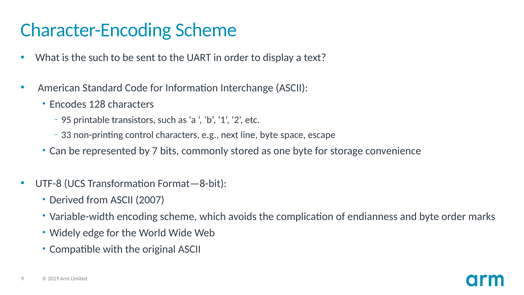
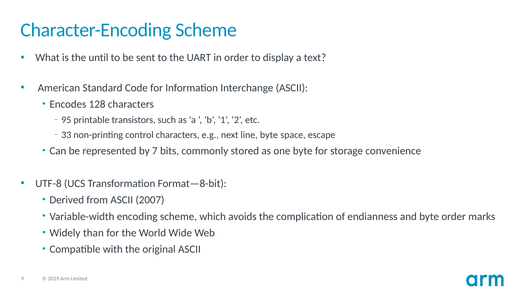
the such: such -> until
edge: edge -> than
